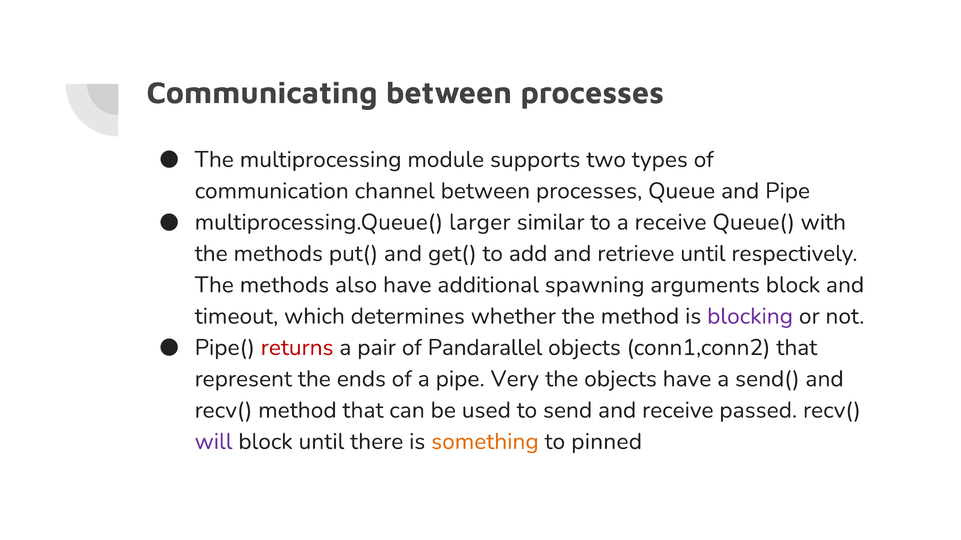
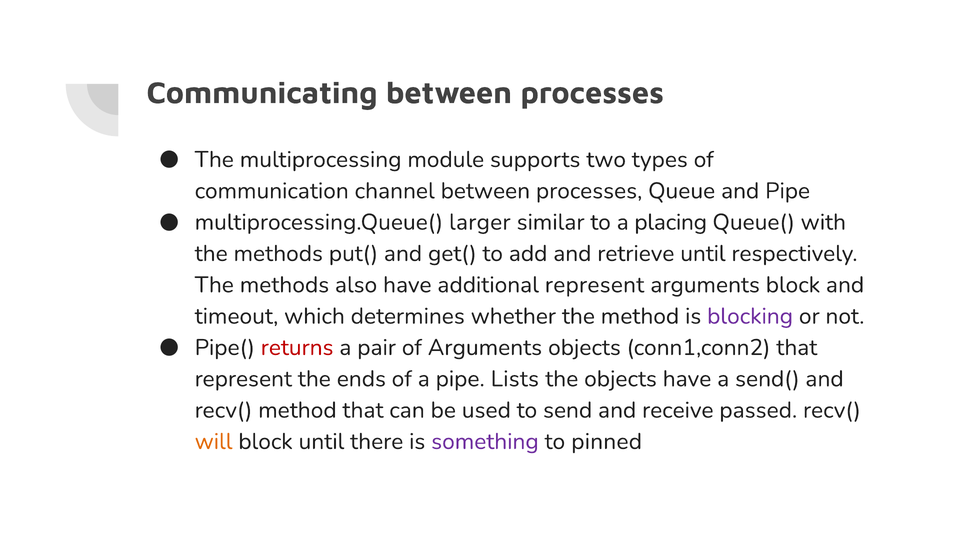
a receive: receive -> placing
additional spawning: spawning -> represent
of Pandarallel: Pandarallel -> Arguments
Very: Very -> Lists
will colour: purple -> orange
something colour: orange -> purple
